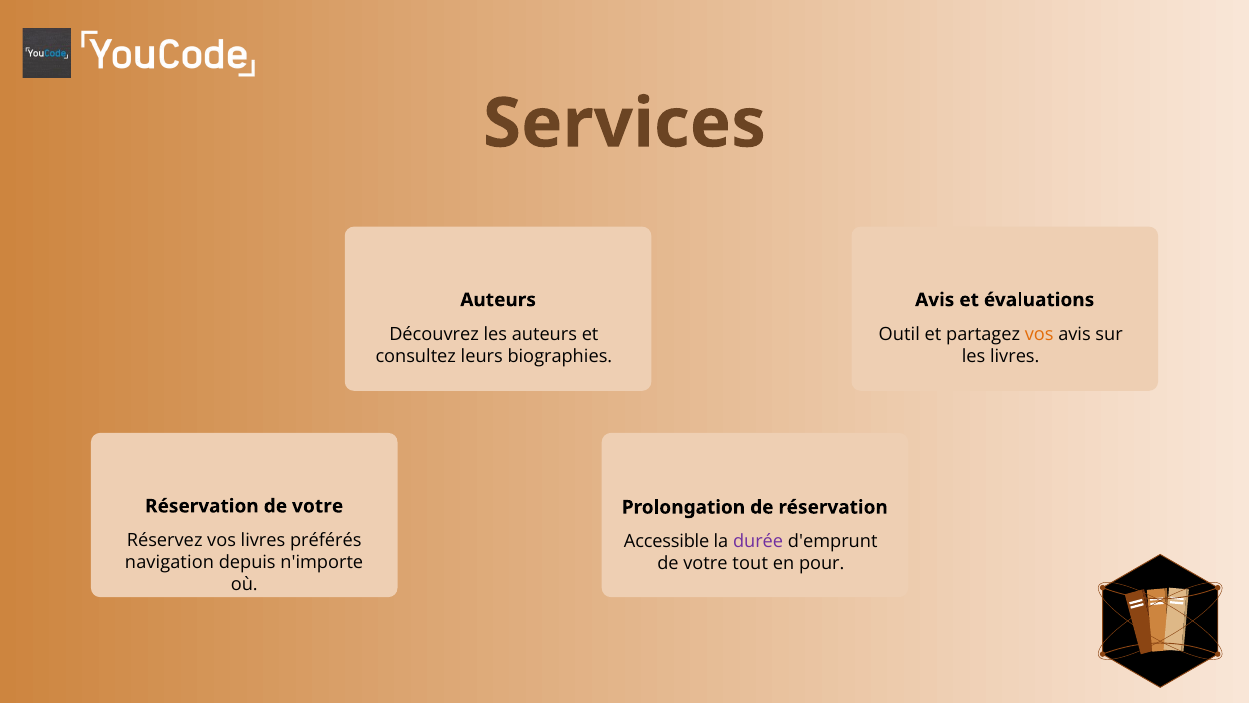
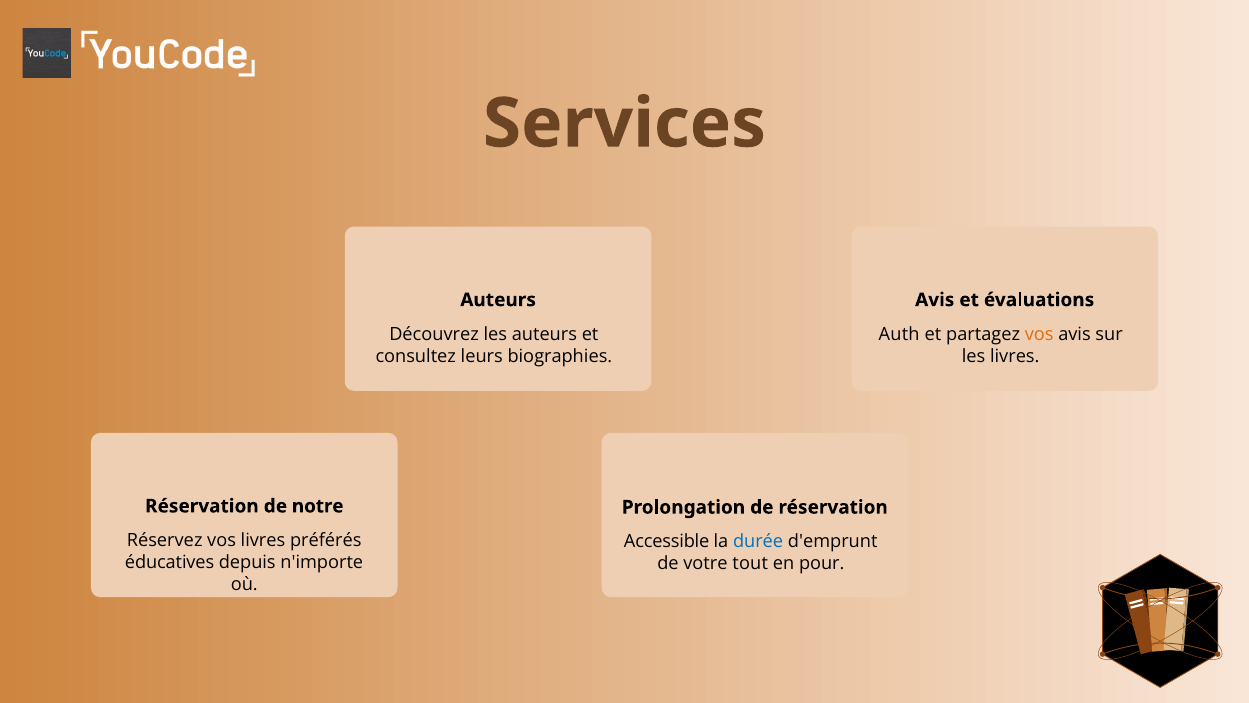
Outil: Outil -> Auth
Réservation de votre: votre -> notre
durée colour: purple -> blue
navigation: navigation -> éducatives
